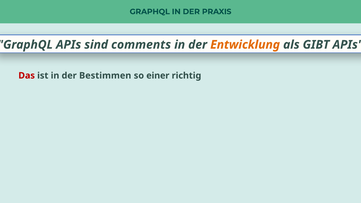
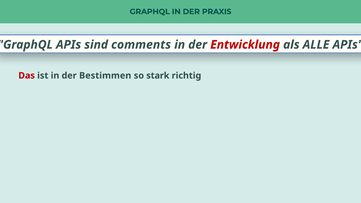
Entwicklung colour: orange -> red
GIBT: GIBT -> ALLE
einer: einer -> stark
